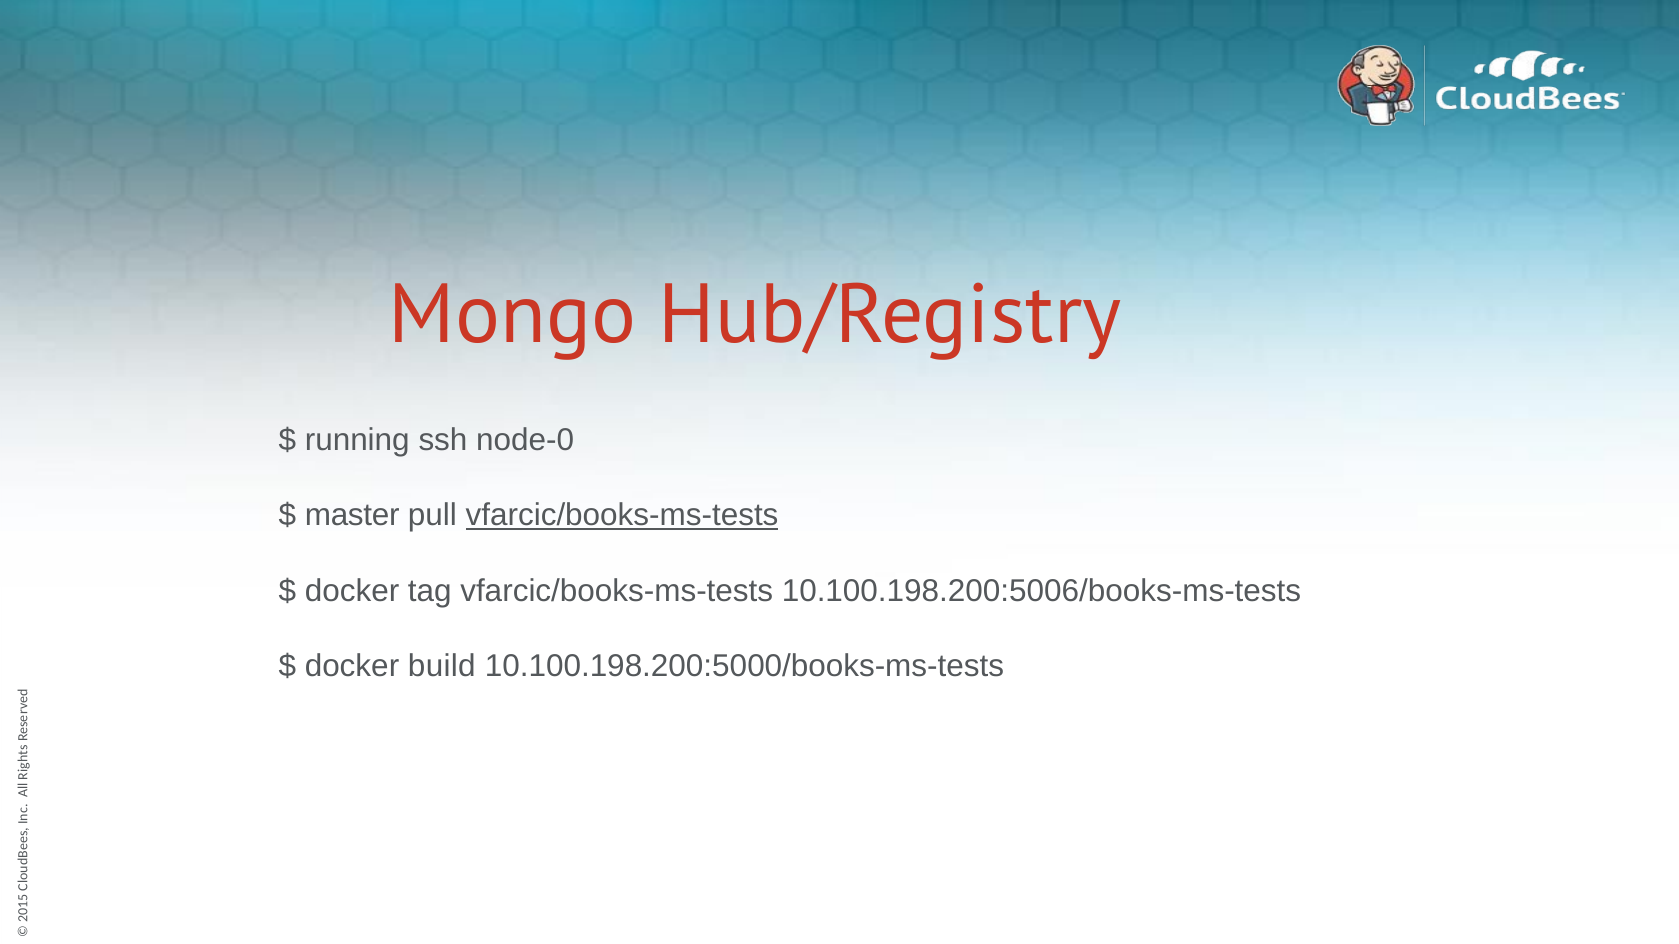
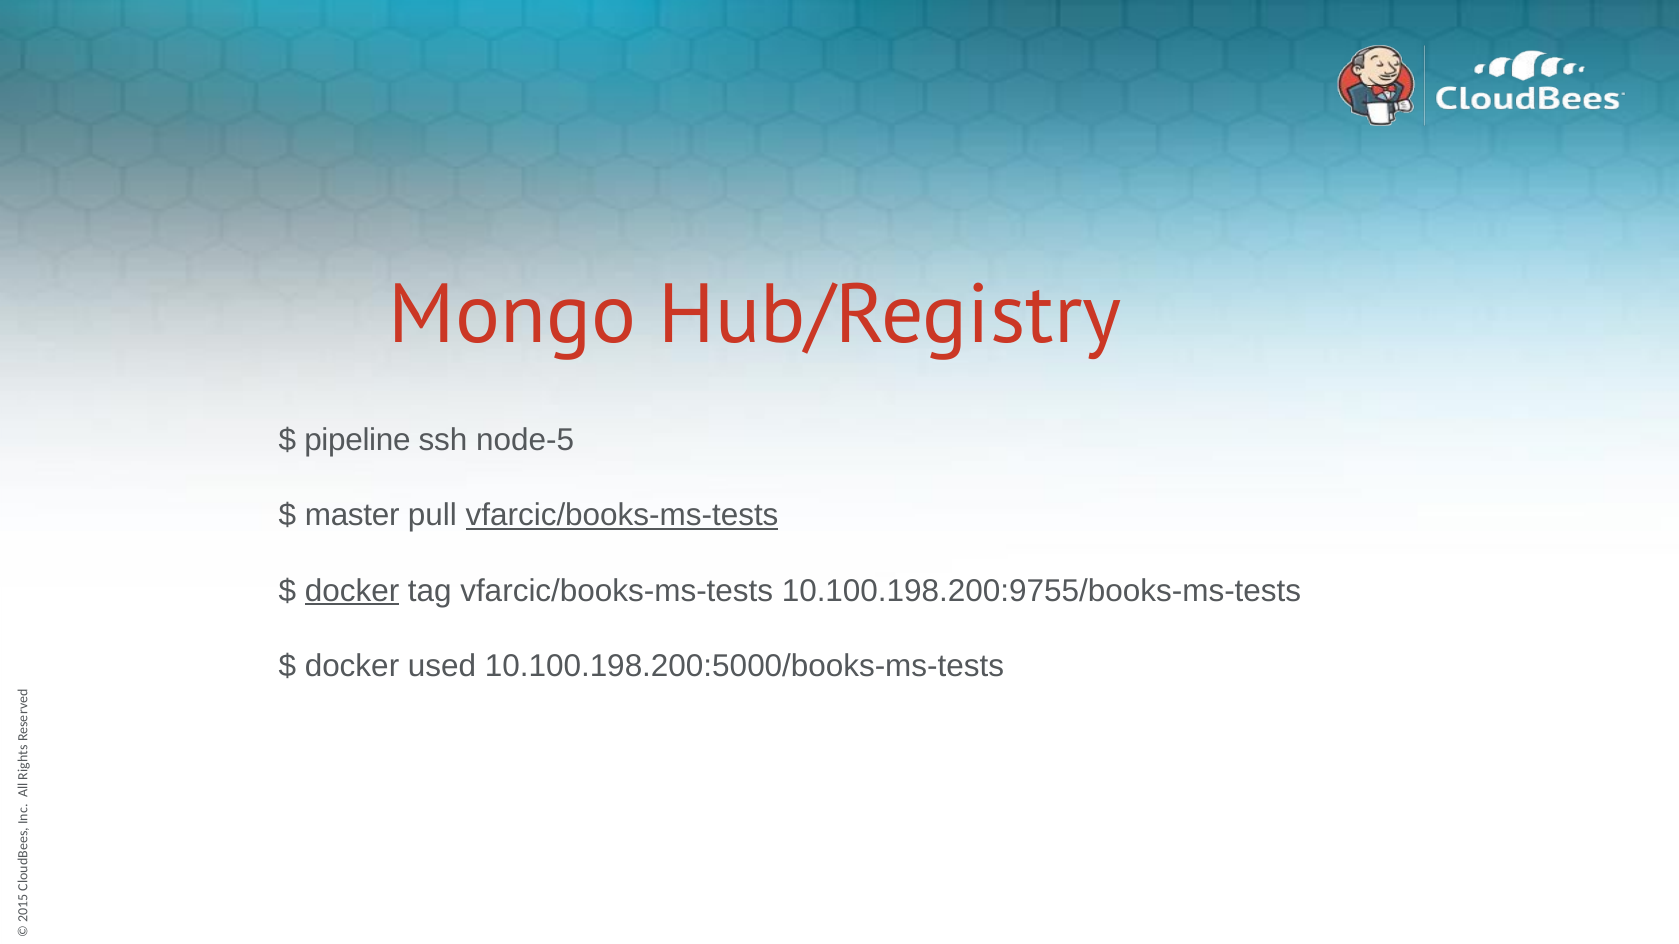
running: running -> pipeline
node-0: node-0 -> node-5
docker at (352, 591) underline: none -> present
10.100.198.200:5006/books-ms-tests: 10.100.198.200:5006/books-ms-tests -> 10.100.198.200:9755/books-ms-tests
build: build -> used
